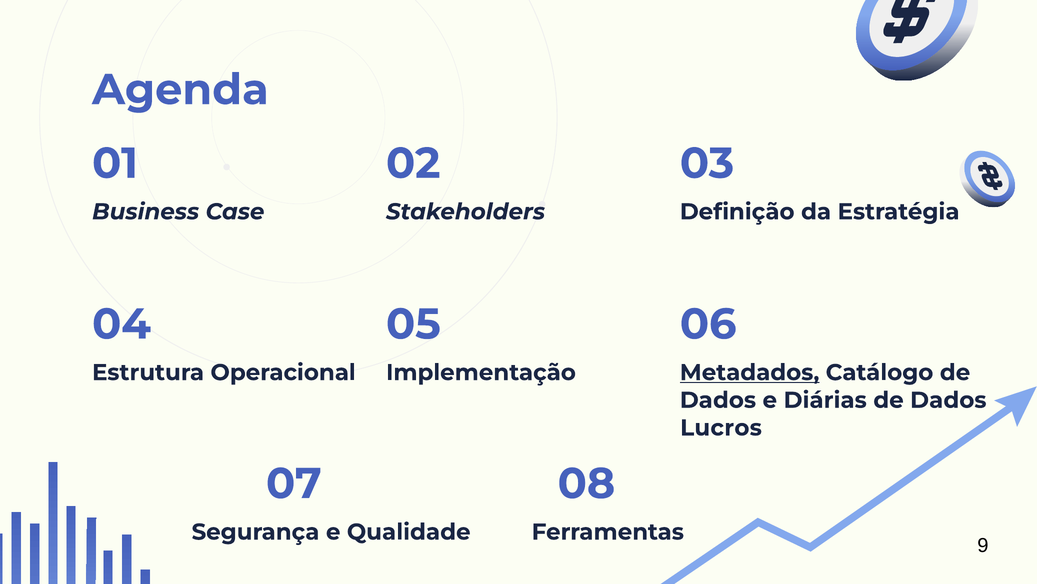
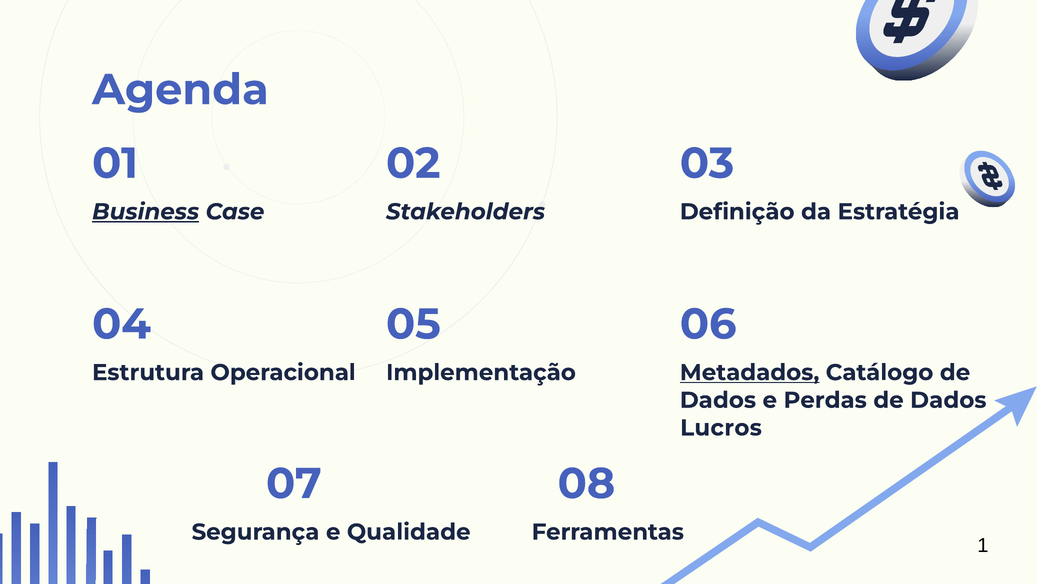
Business underline: none -> present
Diárias: Diárias -> Perdas
9: 9 -> 1
